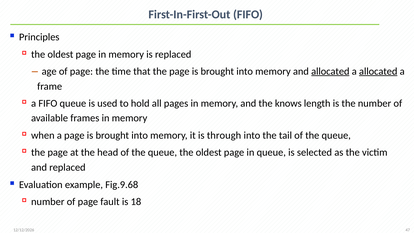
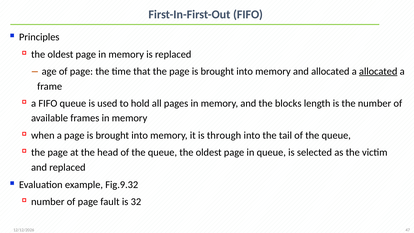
allocated at (330, 71) underline: present -> none
knows: knows -> blocks
Fig.9.68: Fig.9.68 -> Fig.9.32
18: 18 -> 32
